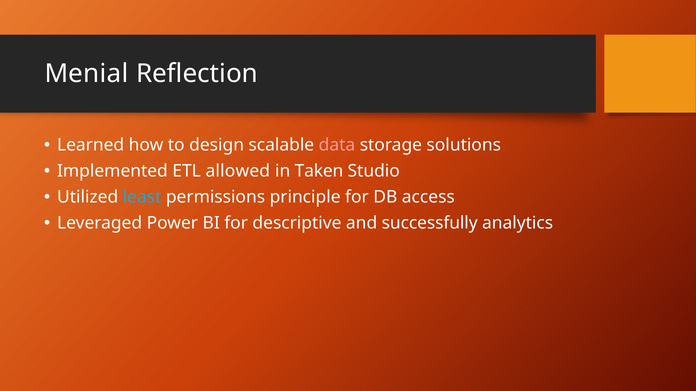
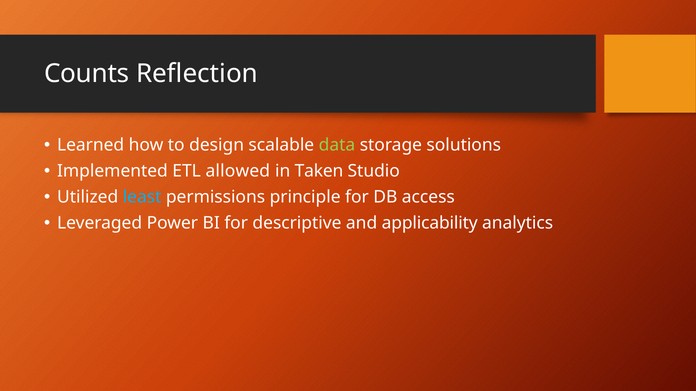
Menial: Menial -> Counts
data colour: pink -> light green
successfully: successfully -> applicability
